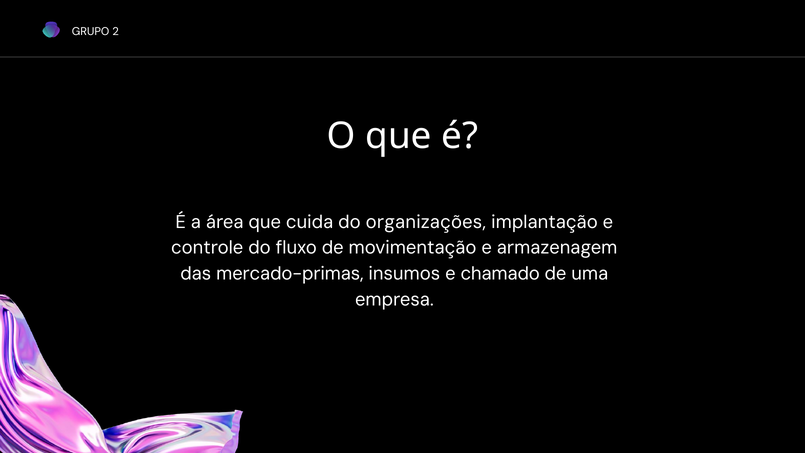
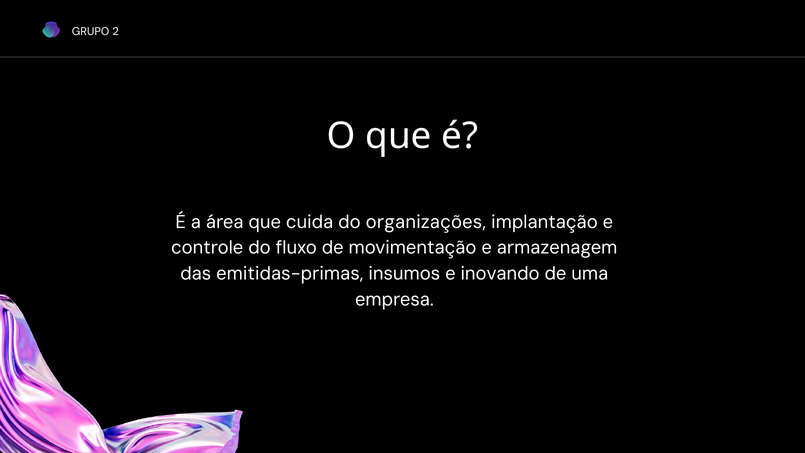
mercado-primas: mercado-primas -> emitidas-primas
chamado: chamado -> inovando
